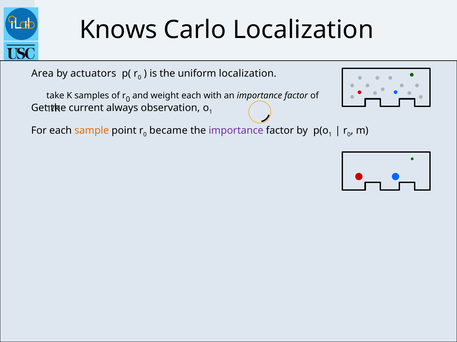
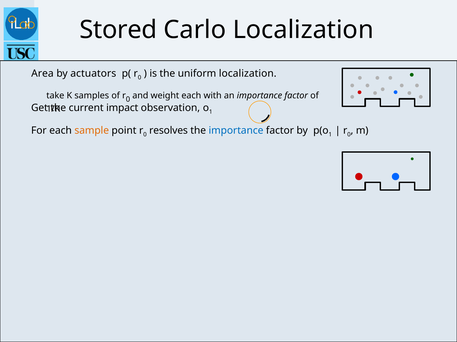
Knows: Knows -> Stored
always: always -> impact
became: became -> resolves
importance at (236, 131) colour: purple -> blue
